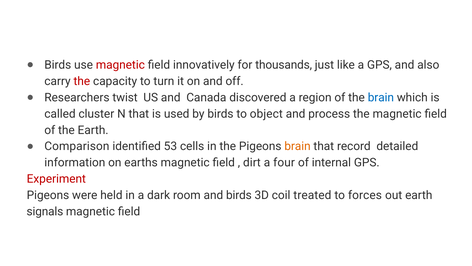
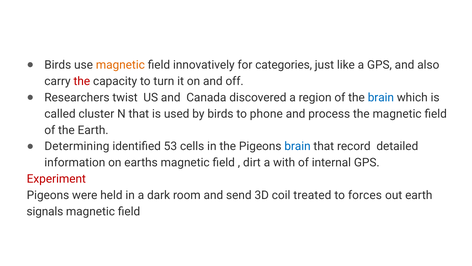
magnetic at (120, 65) colour: red -> orange
thousands: thousands -> categories
object: object -> phone
Comparison: Comparison -> Determining
brain at (297, 146) colour: orange -> blue
four: four -> with
and birds: birds -> send
